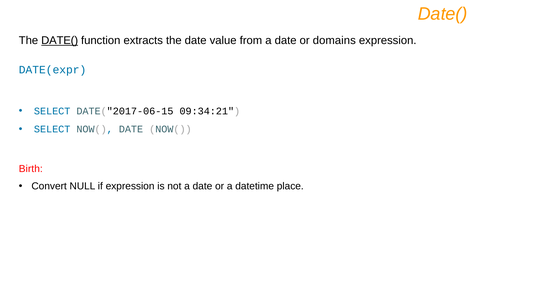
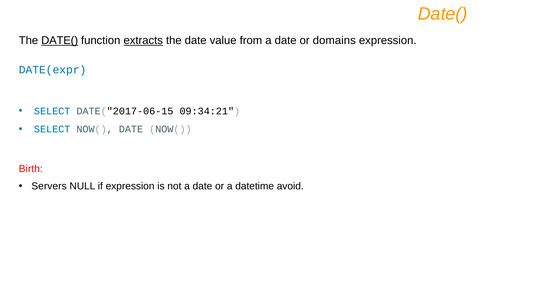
extracts underline: none -> present
Convert: Convert -> Servers
place: place -> avoid
